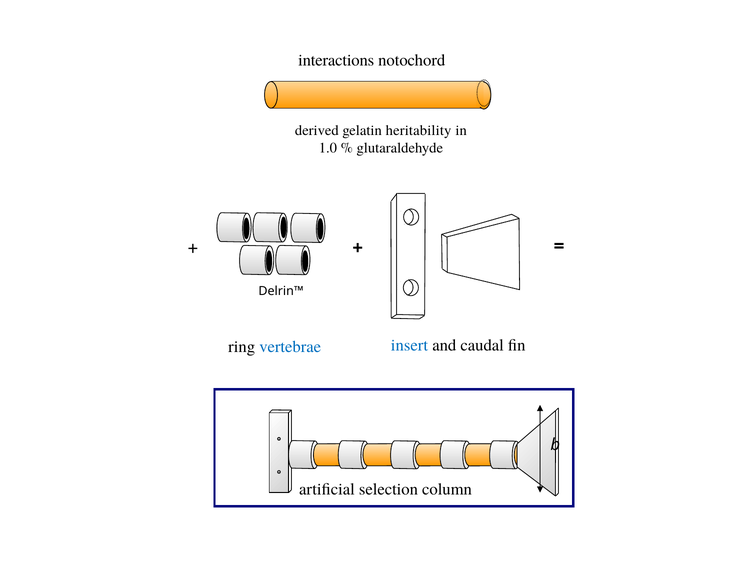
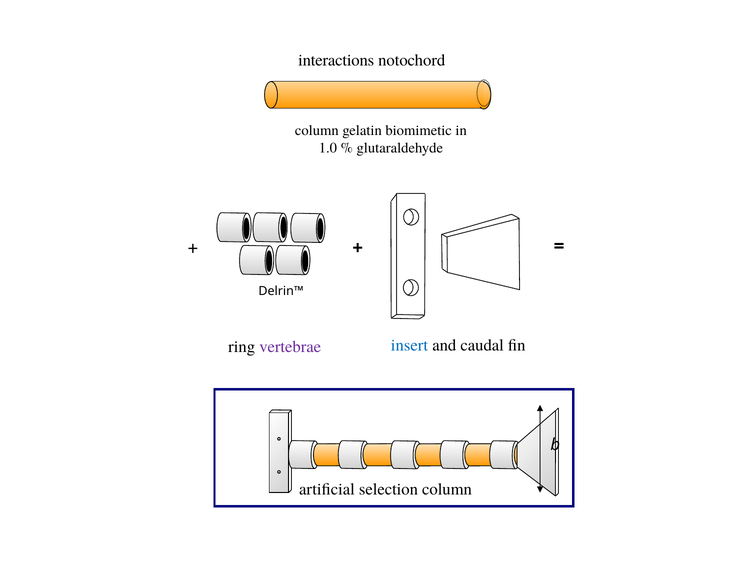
derived at (317, 130): derived -> column
heritability: heritability -> biomimetic
vertebrae colour: blue -> purple
